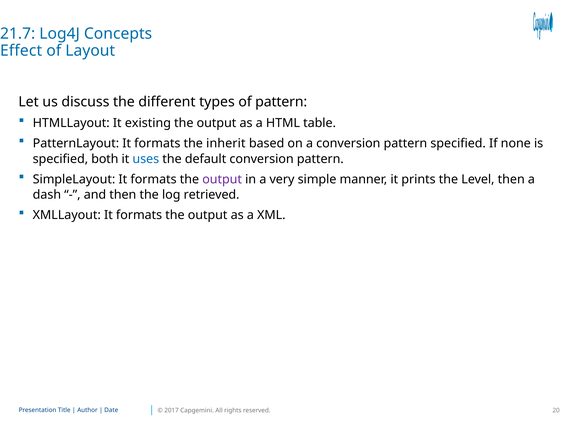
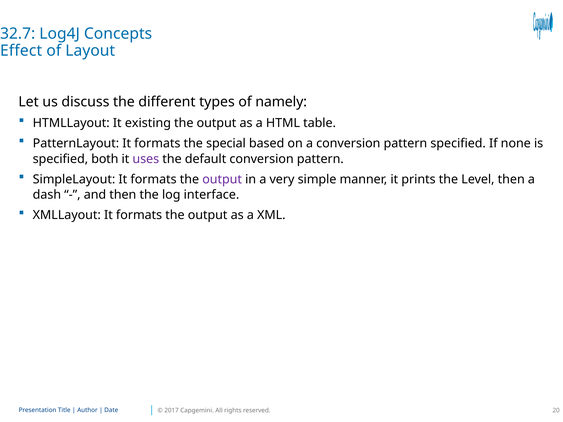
21.7: 21.7 -> 32.7
of pattern: pattern -> namely
inherit: inherit -> special
uses colour: blue -> purple
retrieved: retrieved -> interface
